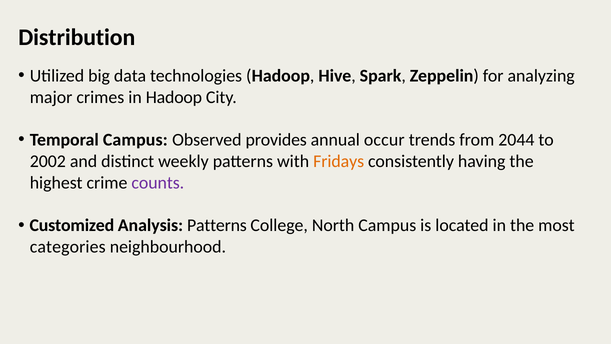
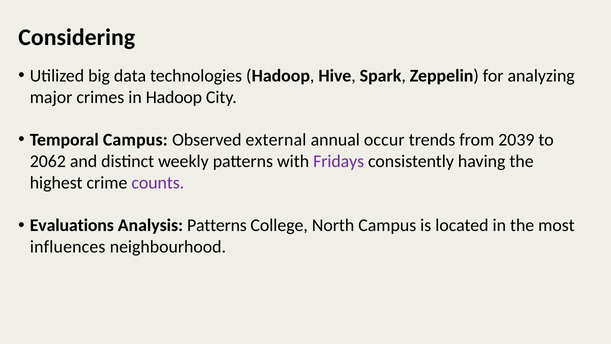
Distribution: Distribution -> Considering
provides: provides -> external
2044: 2044 -> 2039
2002: 2002 -> 2062
Fridays colour: orange -> purple
Customized: Customized -> Evaluations
categories: categories -> influences
